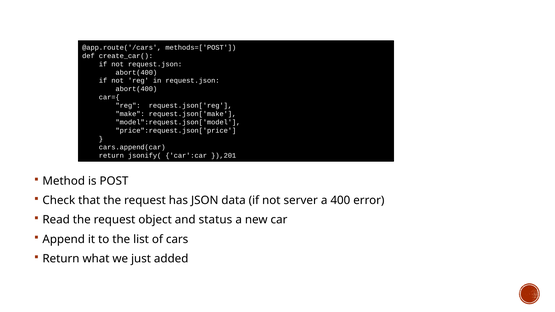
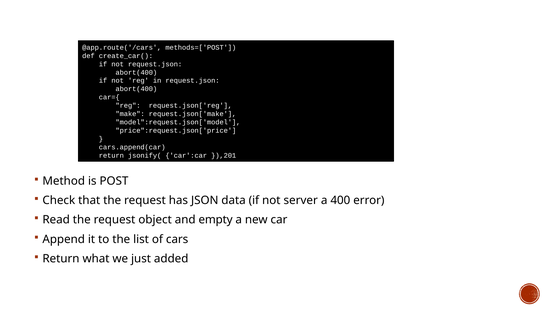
status: status -> empty
